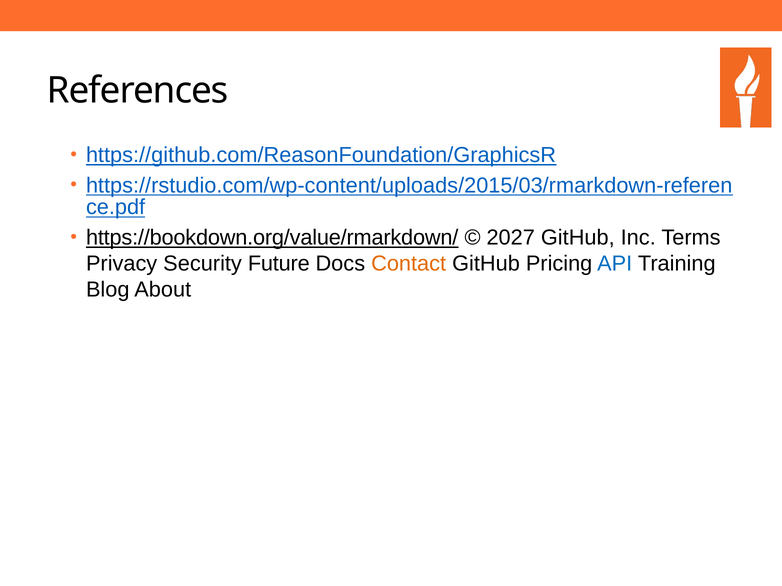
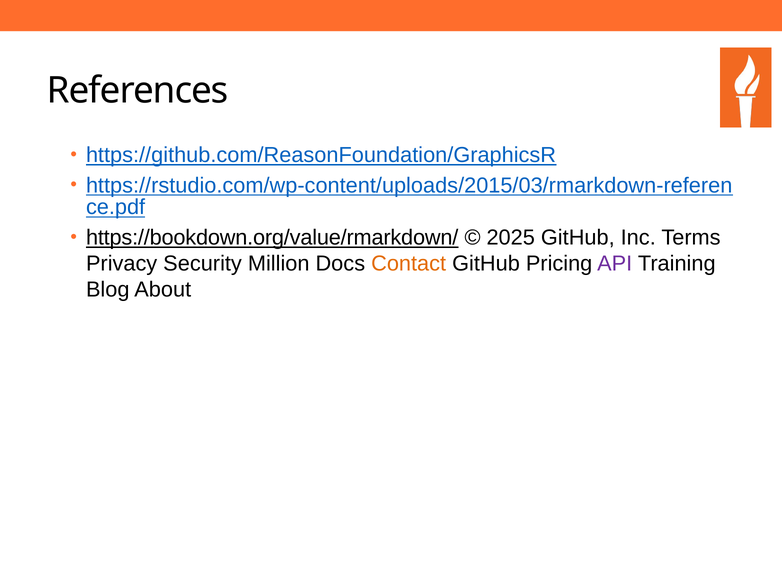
2027: 2027 -> 2025
Future: Future -> Million
API colour: blue -> purple
